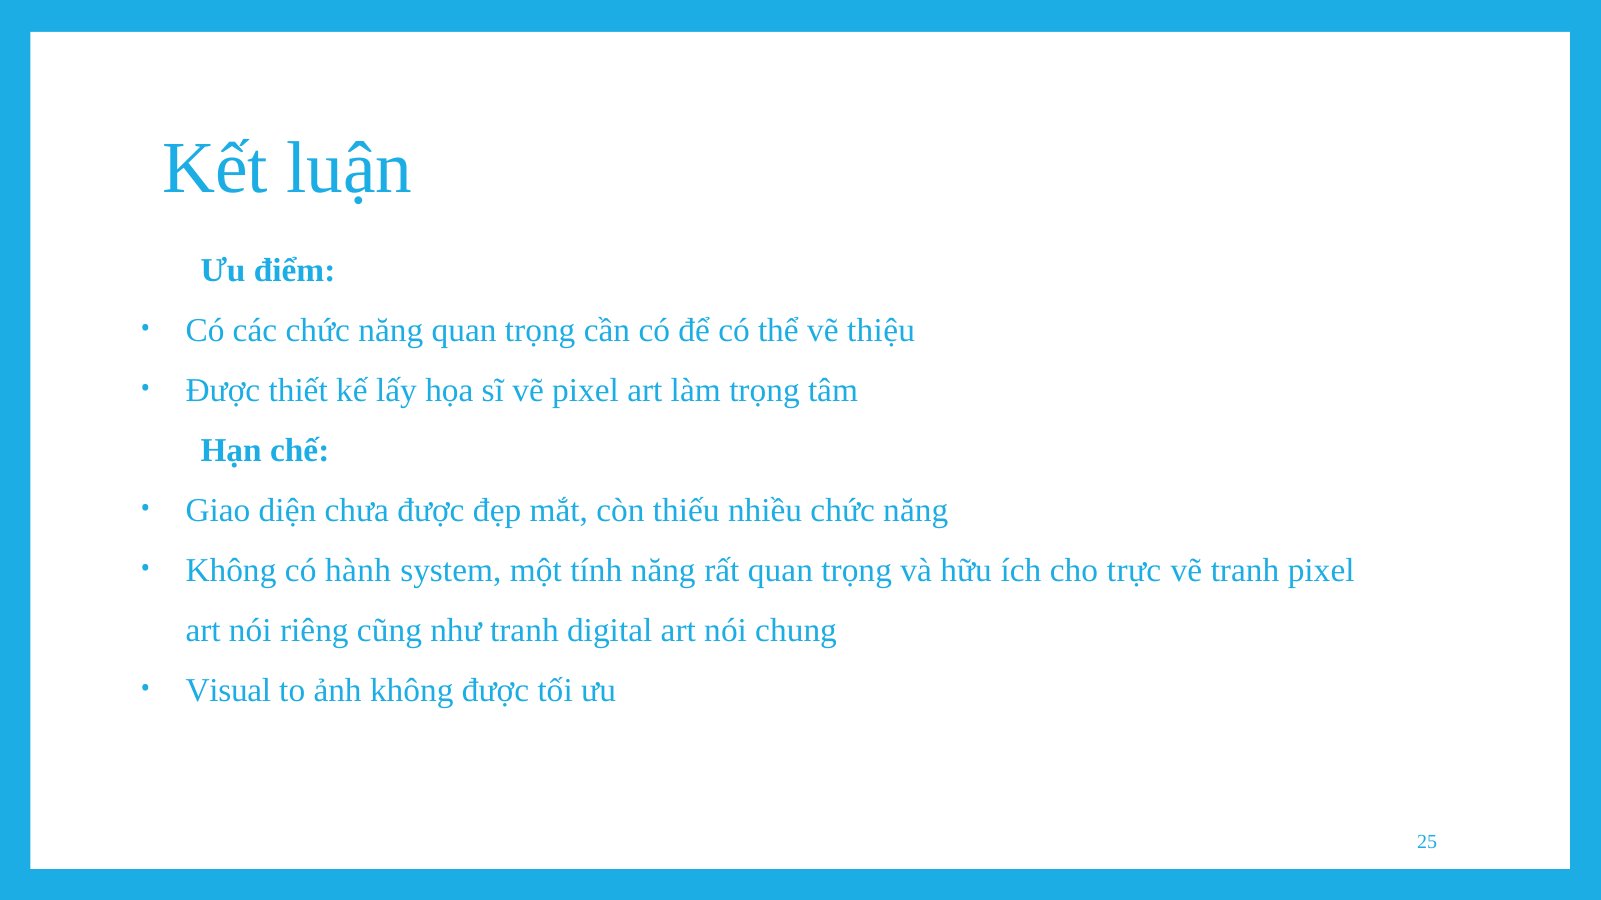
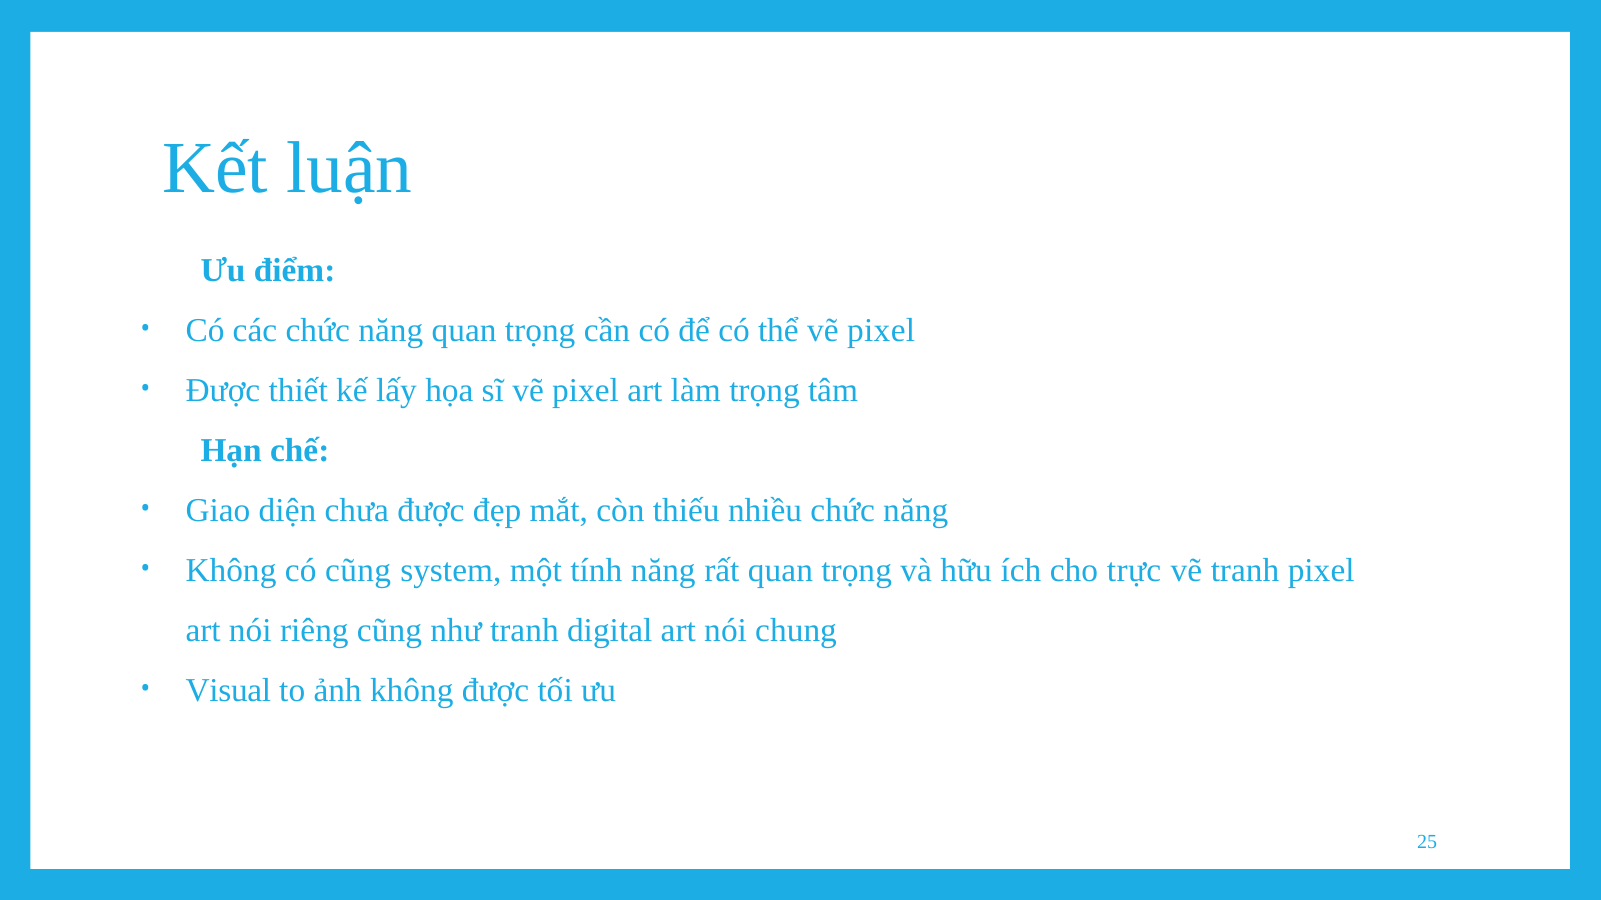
thể vẽ thiệu: thiệu -> pixel
có hành: hành -> cũng
